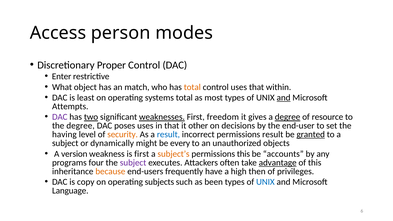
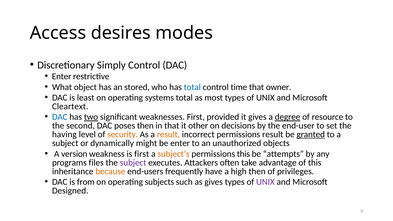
person: person -> desires
Proper: Proper -> Simply
match: match -> stored
total at (192, 87) colour: orange -> blue
control uses: uses -> time
within: within -> owner
and at (284, 98) underline: present -> none
Attempts: Attempts -> Cleartext
DAC at (60, 117) colour: purple -> blue
weaknesses underline: present -> none
freedom: freedom -> provided
the degree: degree -> second
poses uses: uses -> then
result at (168, 135) colour: blue -> orange
be every: every -> enter
accounts: accounts -> attempts
four: four -> files
advantage underline: present -> none
copy: copy -> from
as been: been -> gives
UNIX at (265, 182) colour: blue -> purple
Language: Language -> Designed
